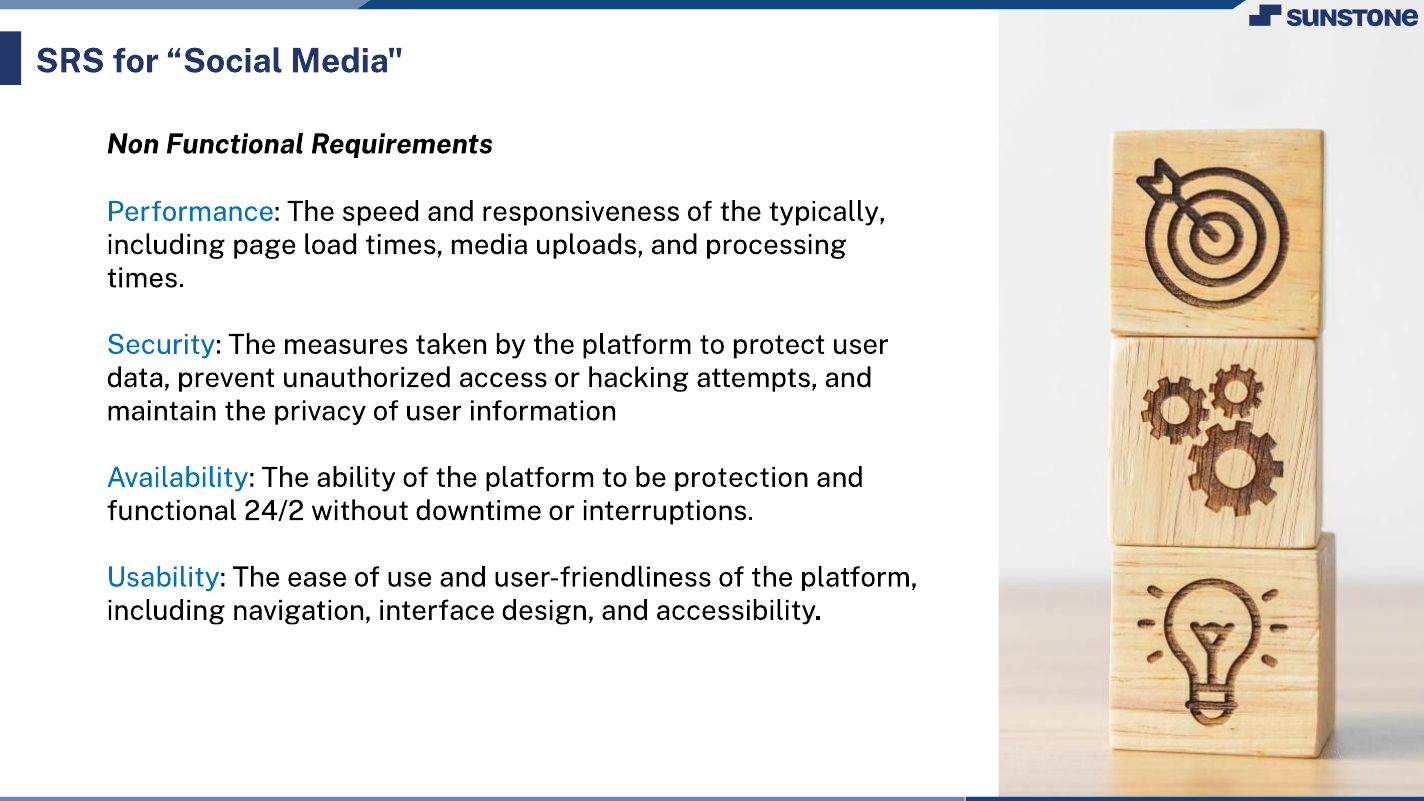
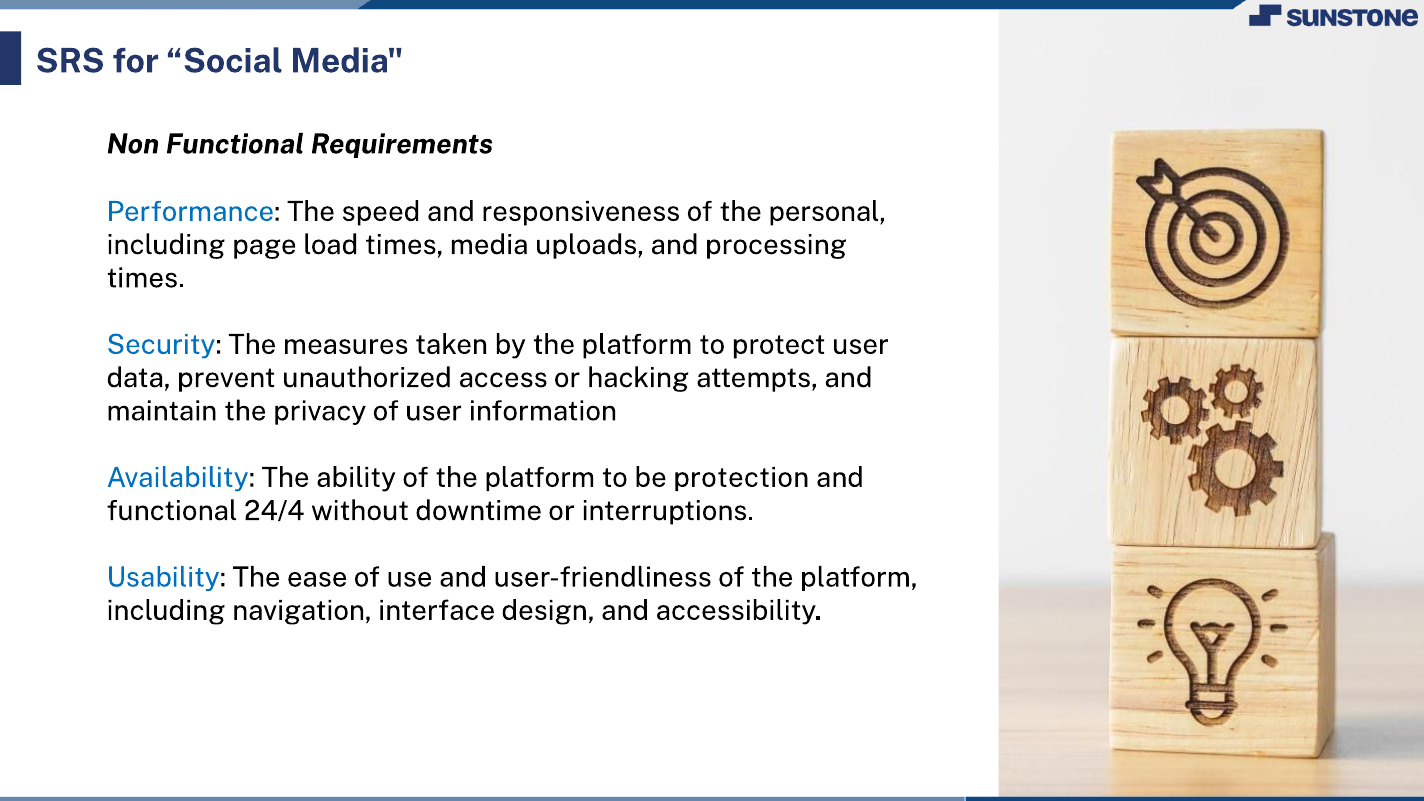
typically: typically -> personal
24/2: 24/2 -> 24/4
